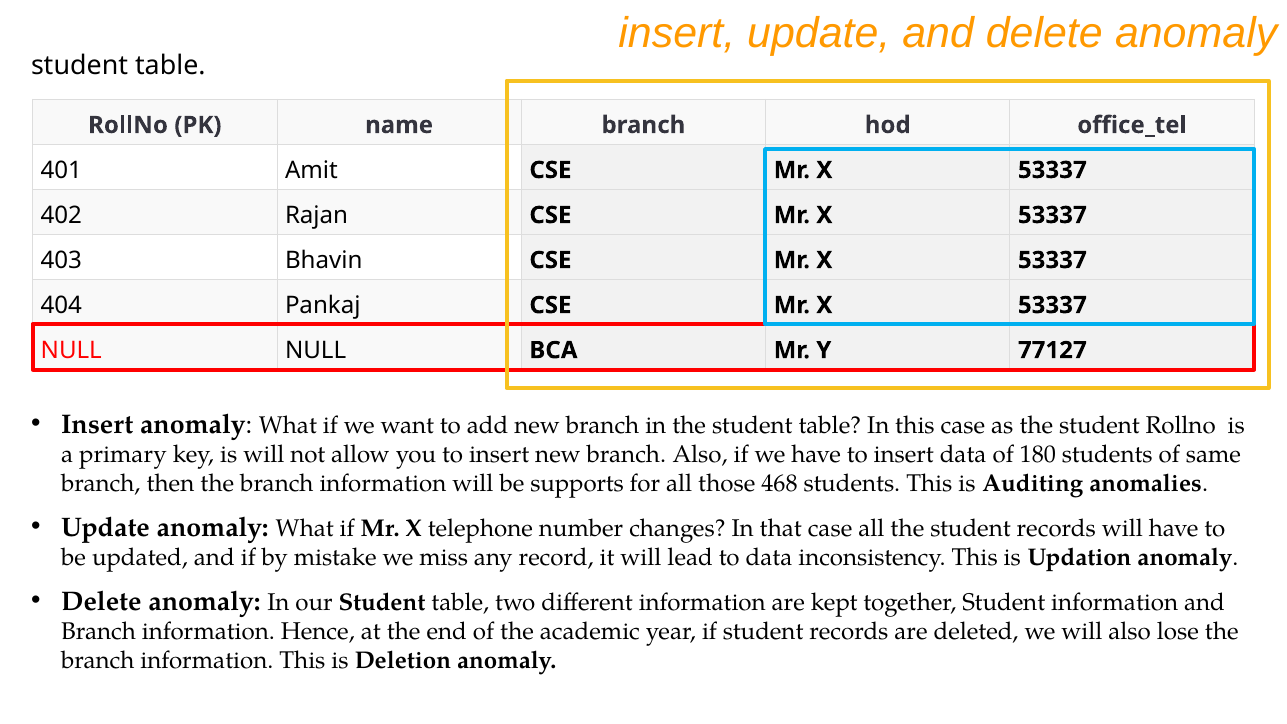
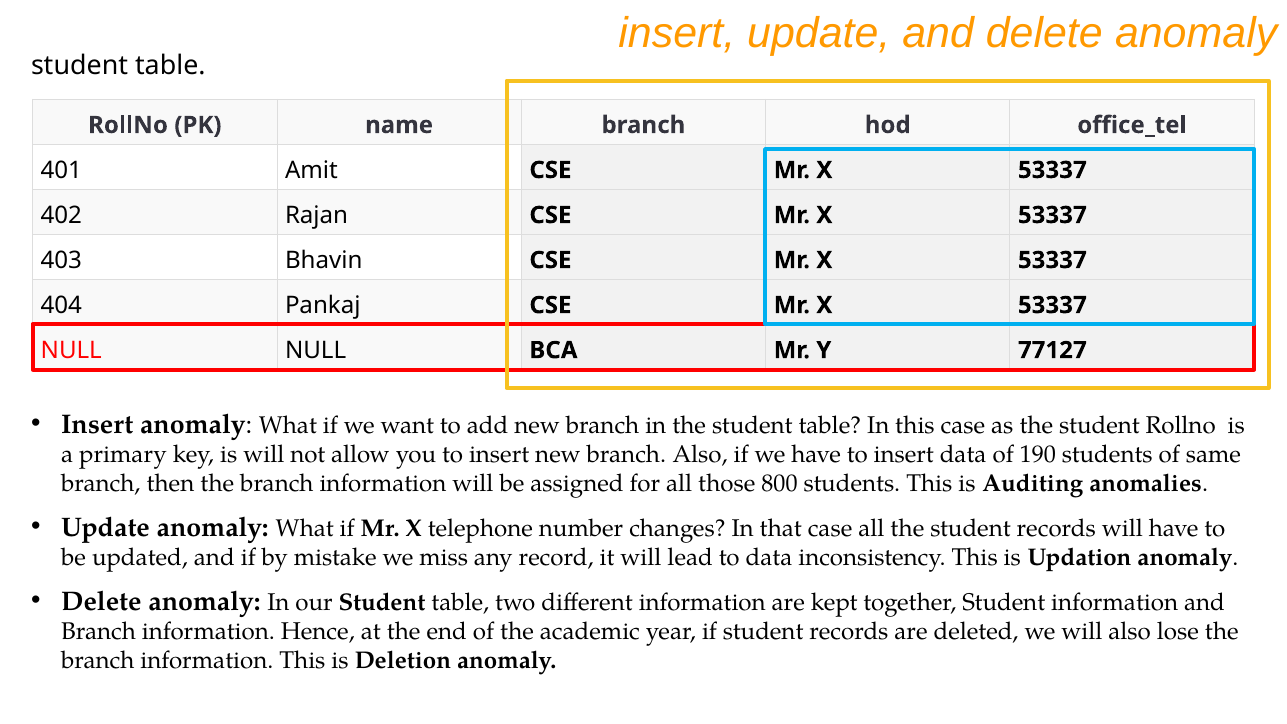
180: 180 -> 190
supports: supports -> assigned
468: 468 -> 800
